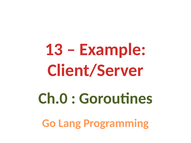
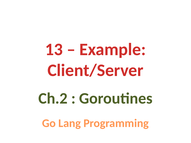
Ch.0: Ch.0 -> Ch.2
